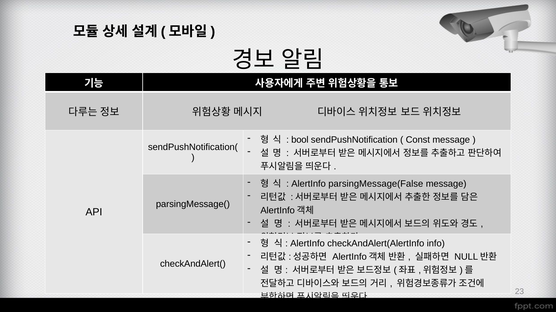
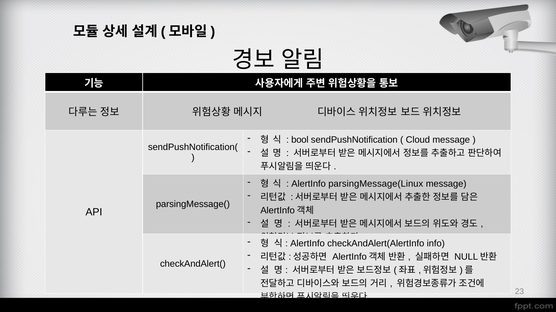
Const: Const -> Cloud
parsingMessage(False: parsingMessage(False -> parsingMessage(Linux
